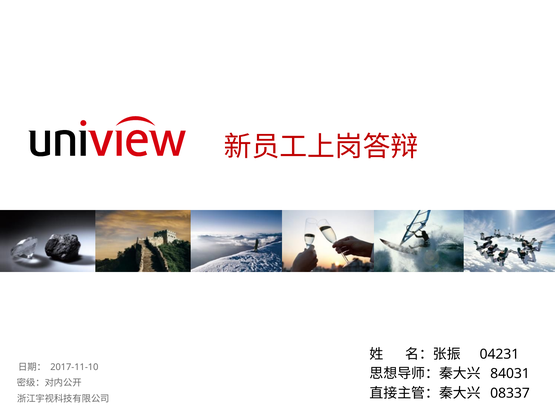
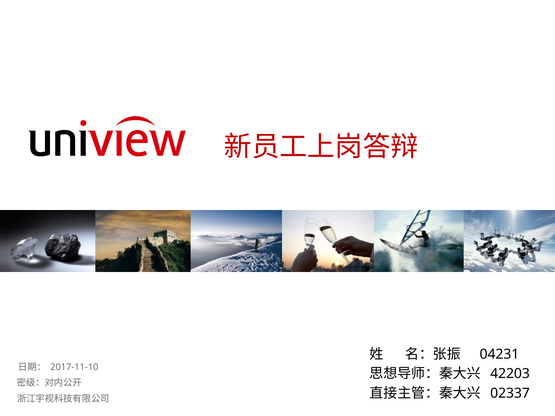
84031: 84031 -> 42203
08337: 08337 -> 02337
